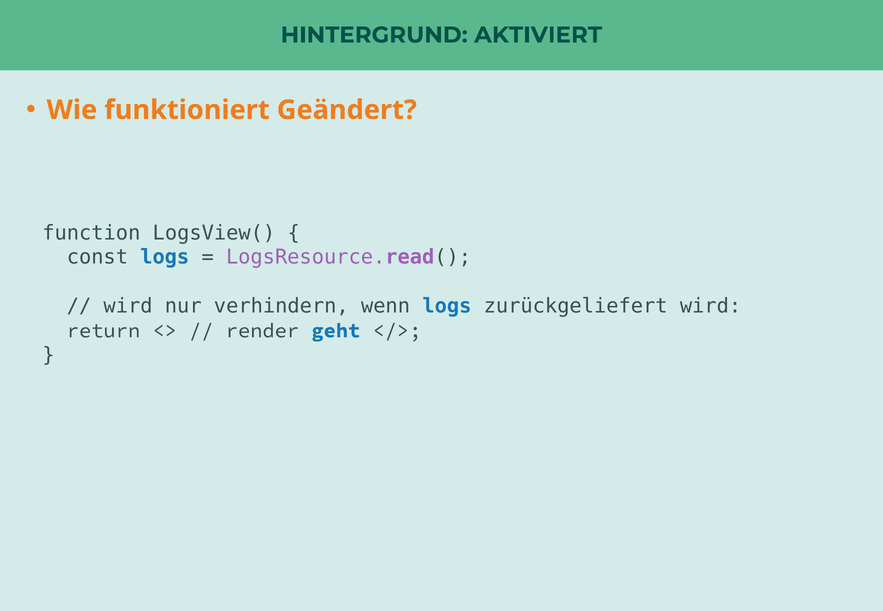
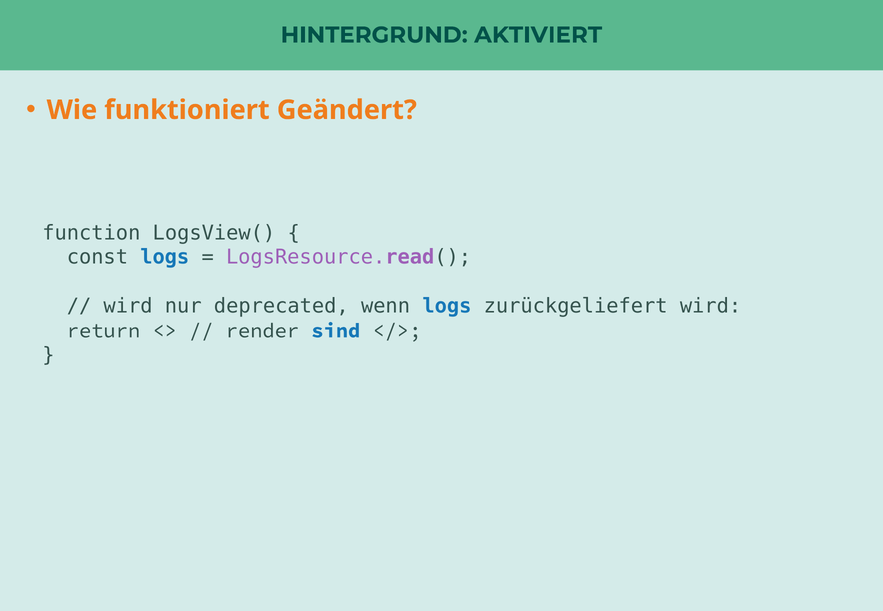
verhindern: verhindern -> deprecated
geht: geht -> sind
